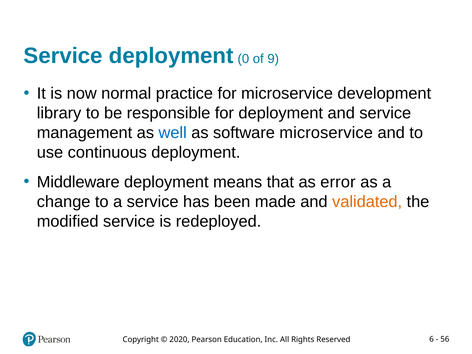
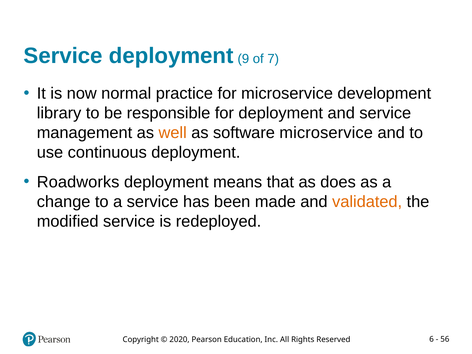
0: 0 -> 9
9: 9 -> 7
well colour: blue -> orange
Middleware: Middleware -> Roadworks
error: error -> does
